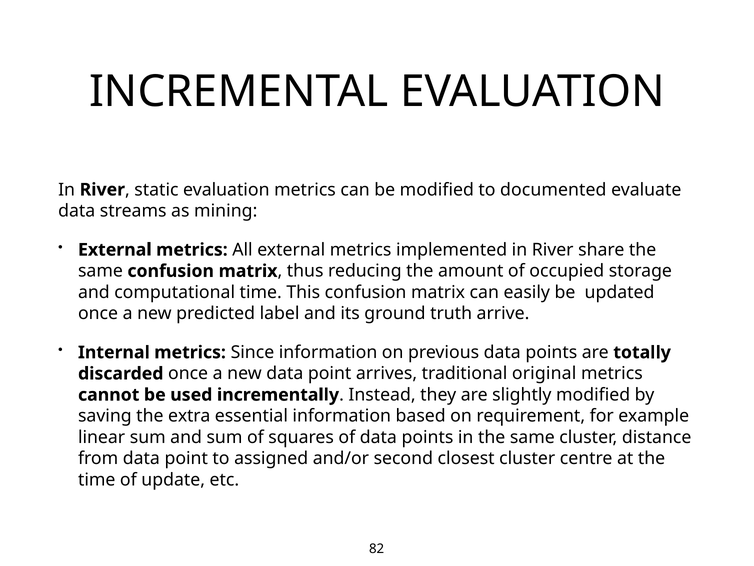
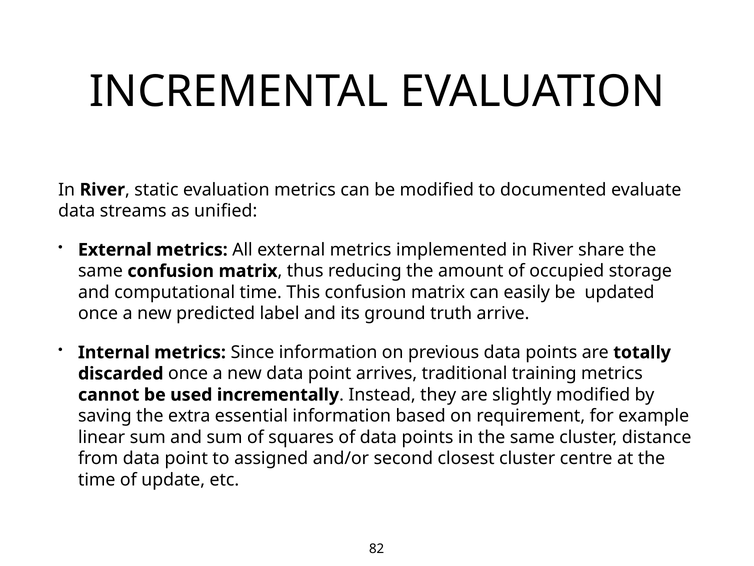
mining: mining -> unified
original: original -> training
